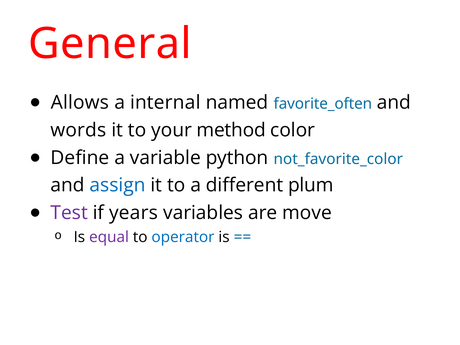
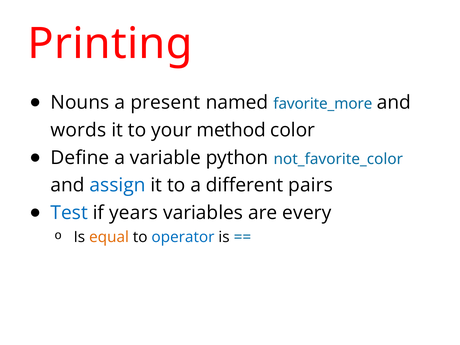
General: General -> Printing
Allows: Allows -> Nouns
internal: internal -> present
favorite_often: favorite_often -> favorite_more
plum: plum -> pairs
Test colour: purple -> blue
move: move -> every
equal colour: purple -> orange
